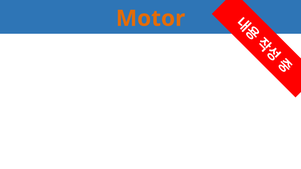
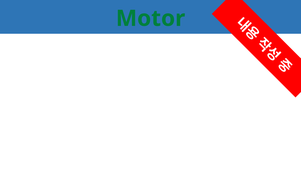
Motor at (151, 18) colour: orange -> green
